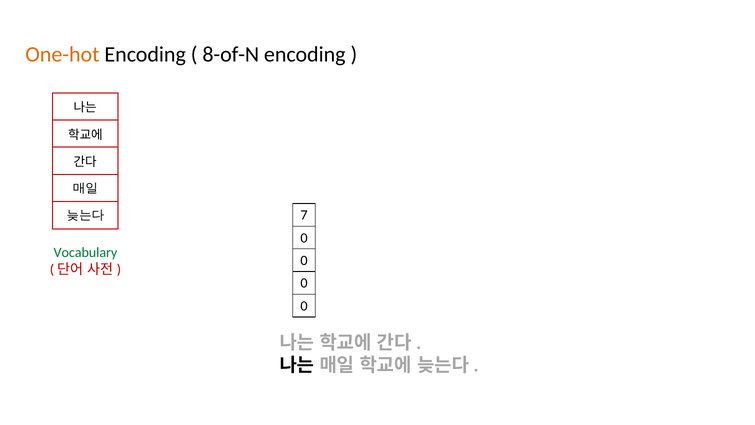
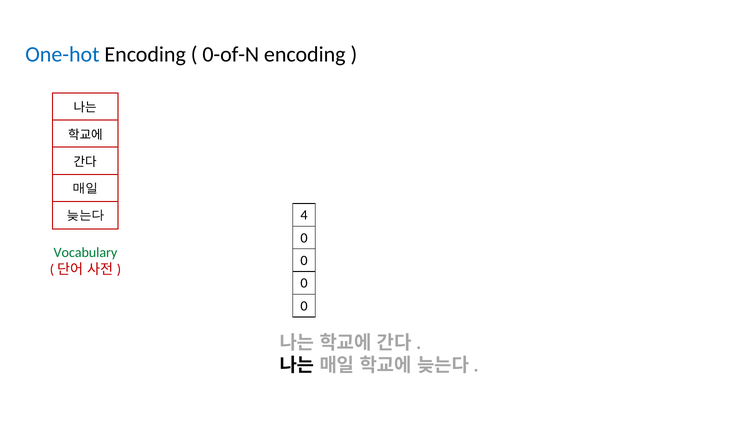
One-hot colour: orange -> blue
8-of-N: 8-of-N -> 0-of-N
7: 7 -> 4
